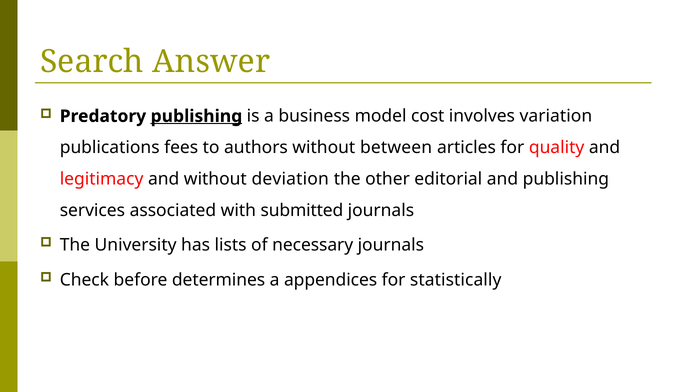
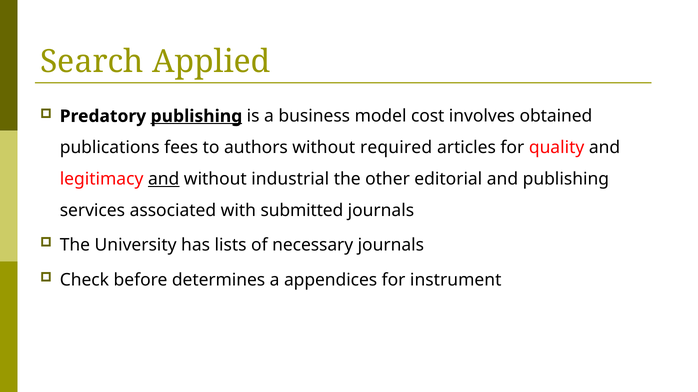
Answer: Answer -> Applied
variation: variation -> obtained
between: between -> required
and at (164, 179) underline: none -> present
deviation: deviation -> industrial
statistically: statistically -> instrument
